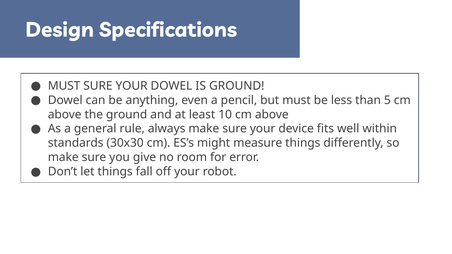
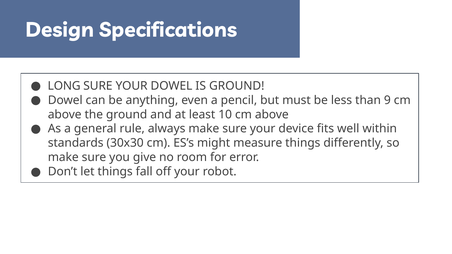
MUST at (64, 86): MUST -> LONG
5: 5 -> 9
